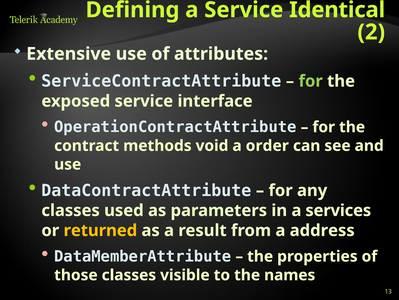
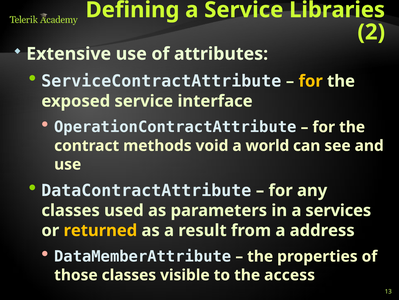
Identical: Identical -> Libraries
for at (311, 81) colour: light green -> yellow
order: order -> world
names: names -> access
